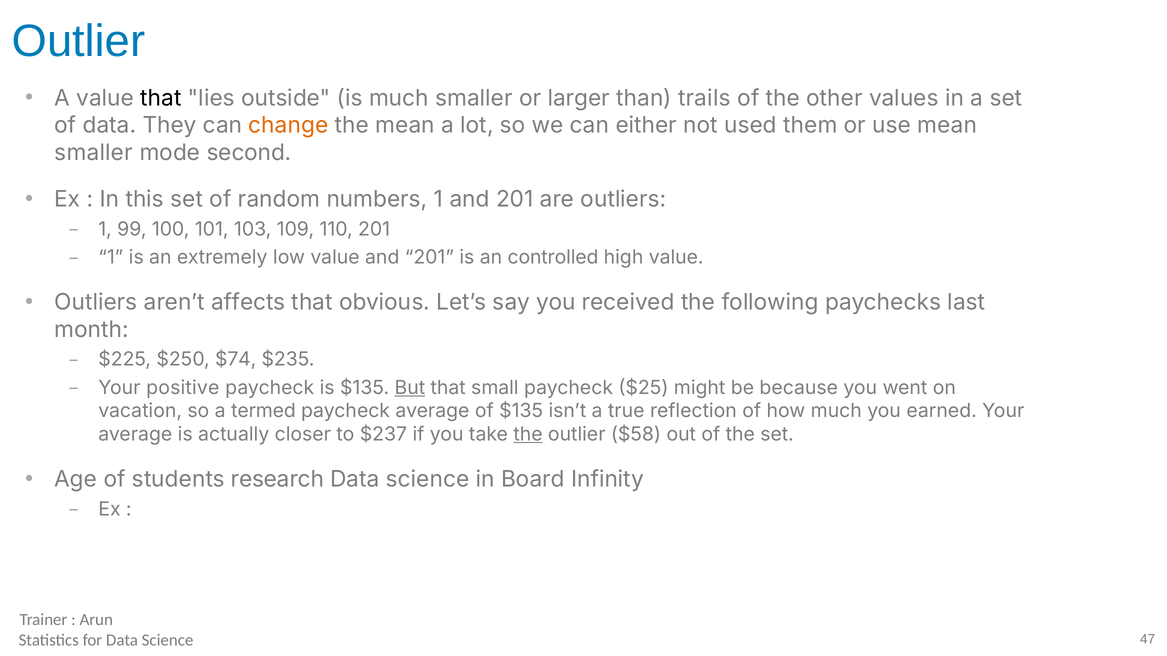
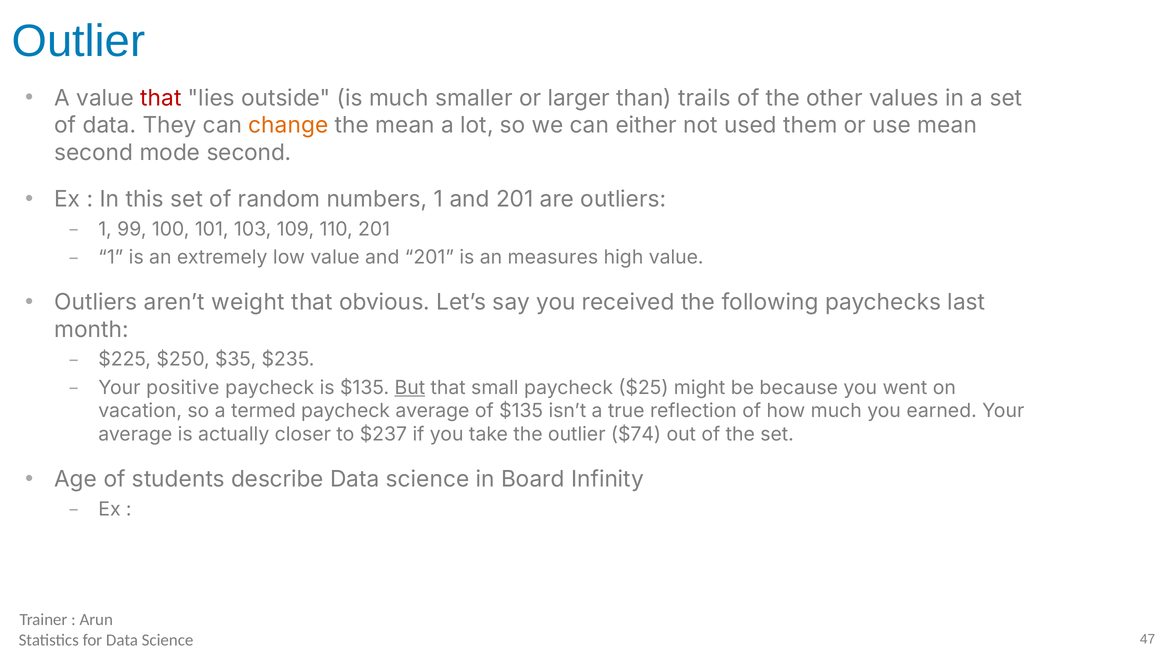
that at (161, 98) colour: black -> red
smaller at (94, 153): smaller -> second
controlled: controlled -> measures
affects: affects -> weight
$74: $74 -> $35
the at (528, 435) underline: present -> none
$58: $58 -> $74
research: research -> describe
